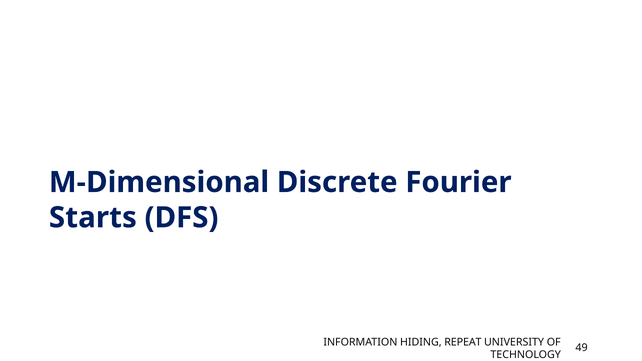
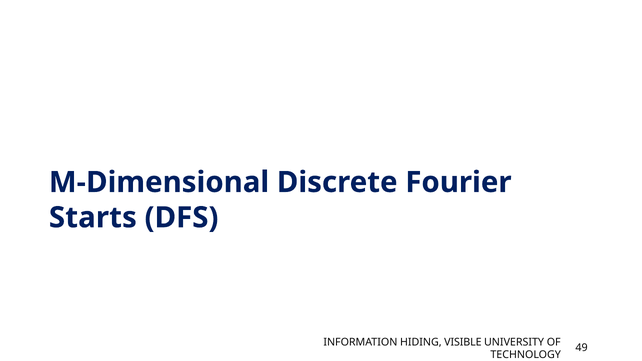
REPEAT: REPEAT -> VISIBLE
